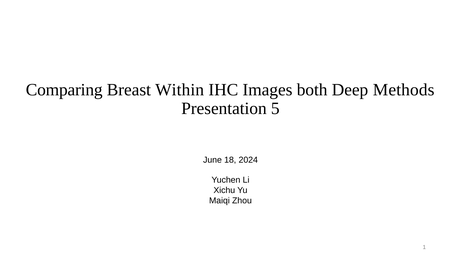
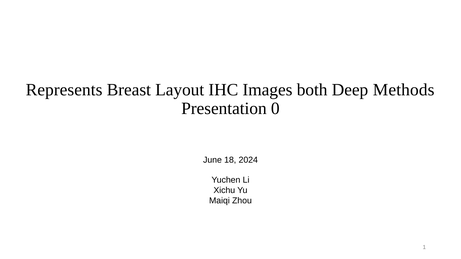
Comparing: Comparing -> Represents
Within: Within -> Layout
5: 5 -> 0
